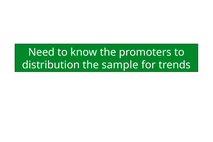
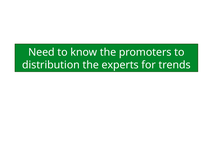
sample: sample -> experts
